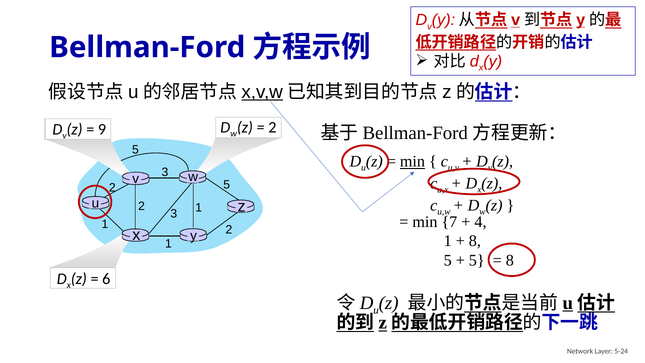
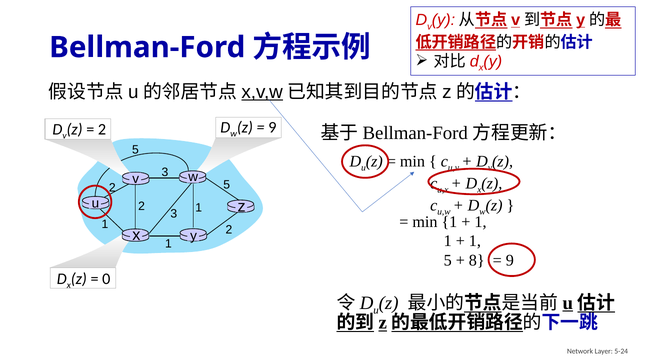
2 at (272, 127): 2 -> 9
9 at (102, 129): 9 -> 2
min at (412, 161) underline: present -> none
min 7: 7 -> 1
4 at (480, 222): 4 -> 1
8 at (475, 241): 8 -> 1
5 at (477, 260): 5 -> 8
8 at (510, 260): 8 -> 9
6: 6 -> 0
